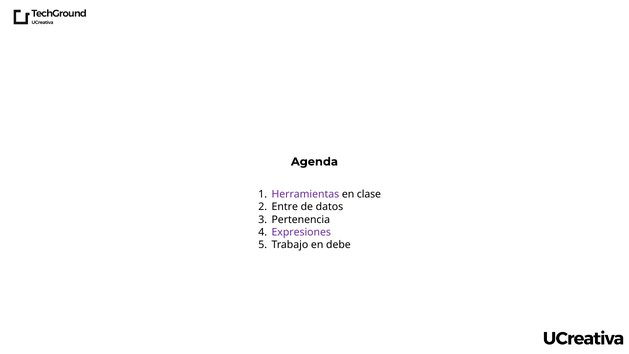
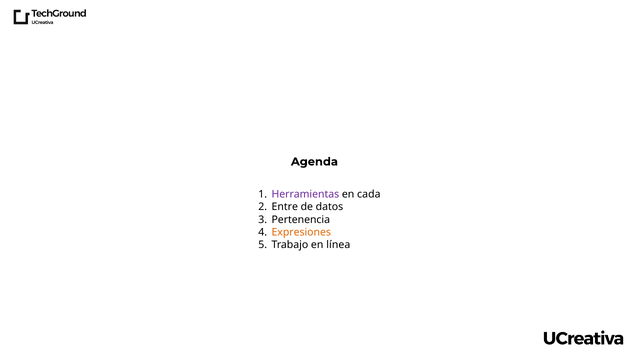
clase: clase -> cada
Expresiones colour: purple -> orange
debe: debe -> línea
